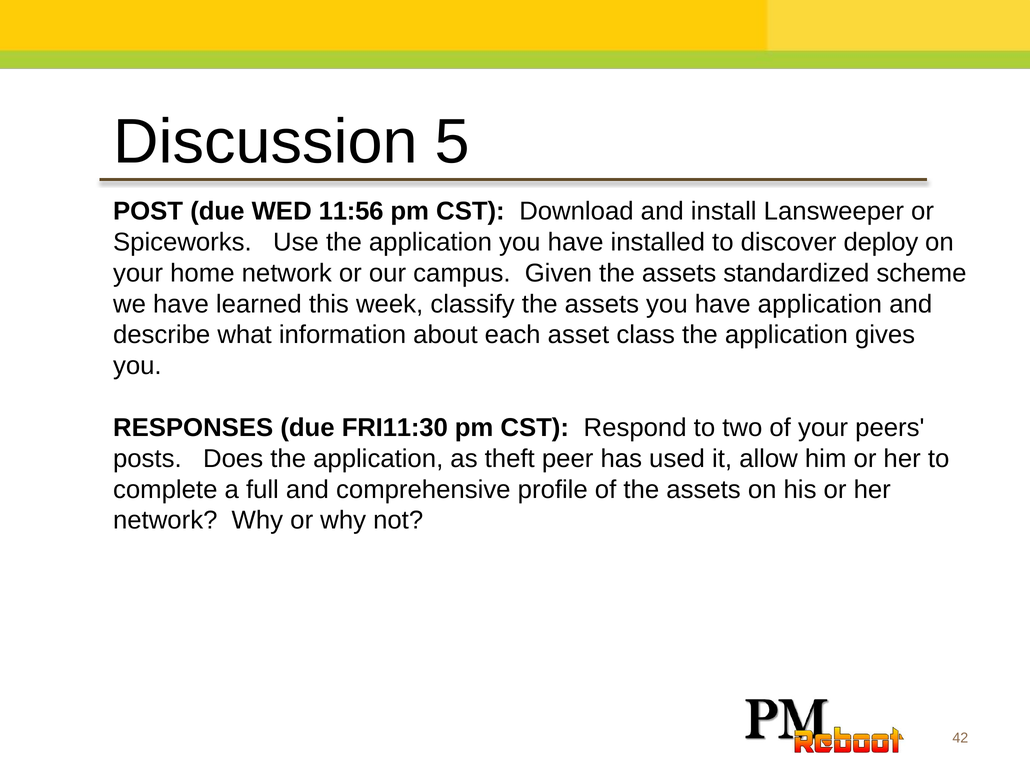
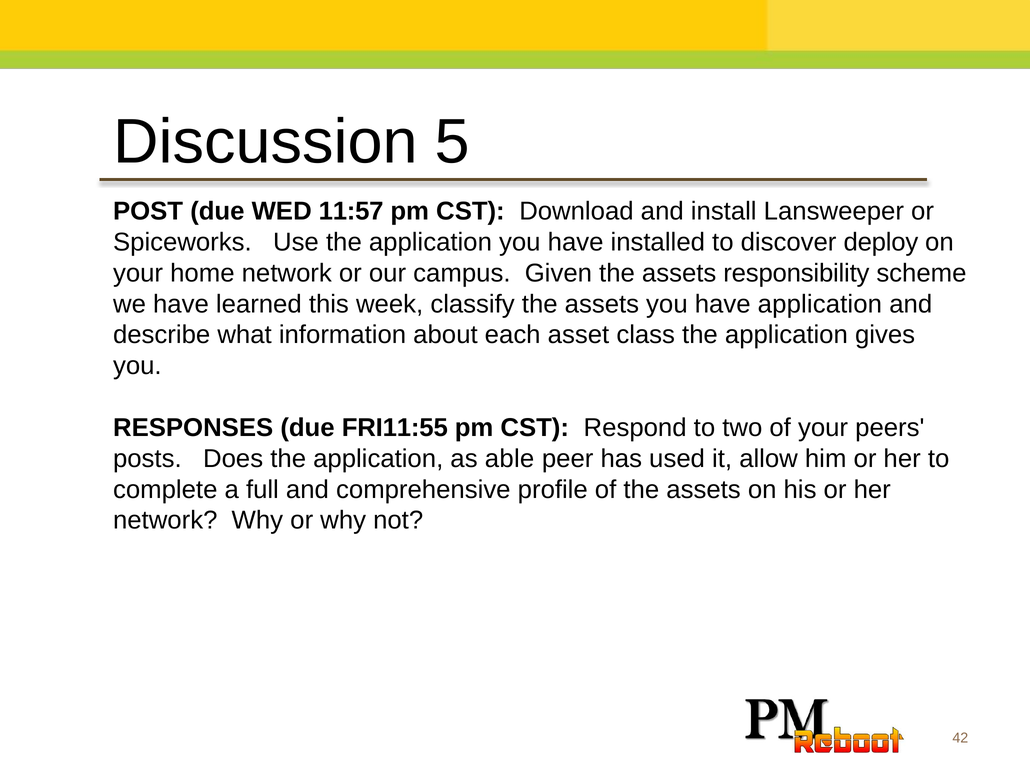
11:56: 11:56 -> 11:57
standardized: standardized -> responsibility
FRI11:30: FRI11:30 -> FRI11:55
theft: theft -> able
